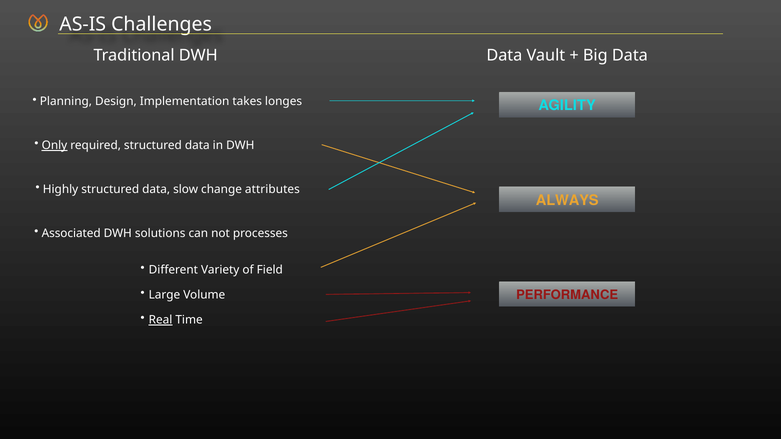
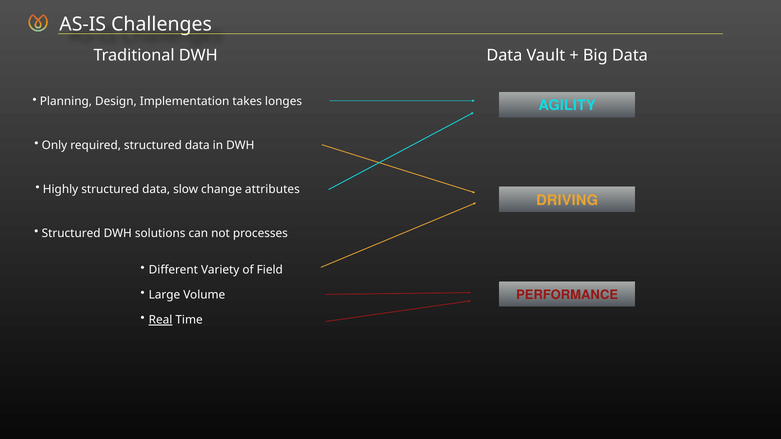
Only underline: present -> none
ALWAYS: ALWAYS -> DRIVING
Associated at (71, 234): Associated -> Structured
